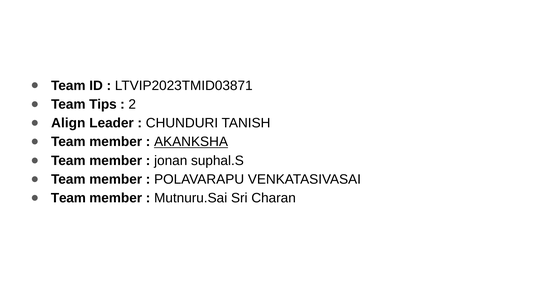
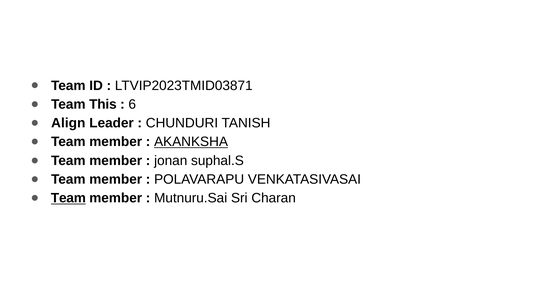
Tips: Tips -> This
2: 2 -> 6
Team at (68, 198) underline: none -> present
